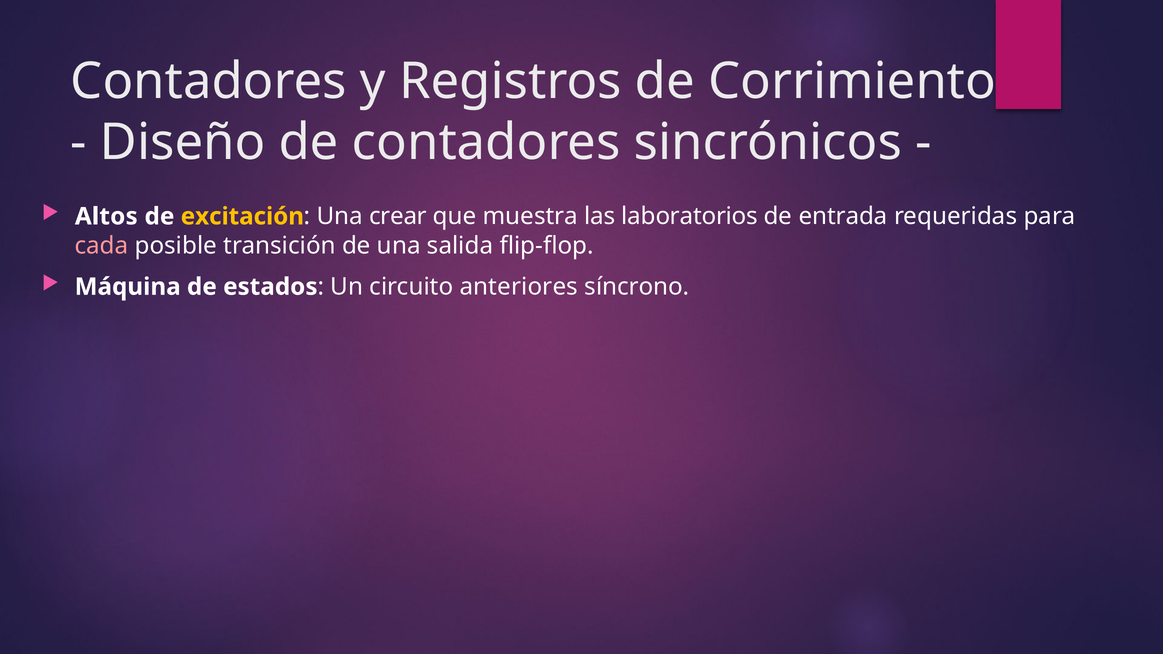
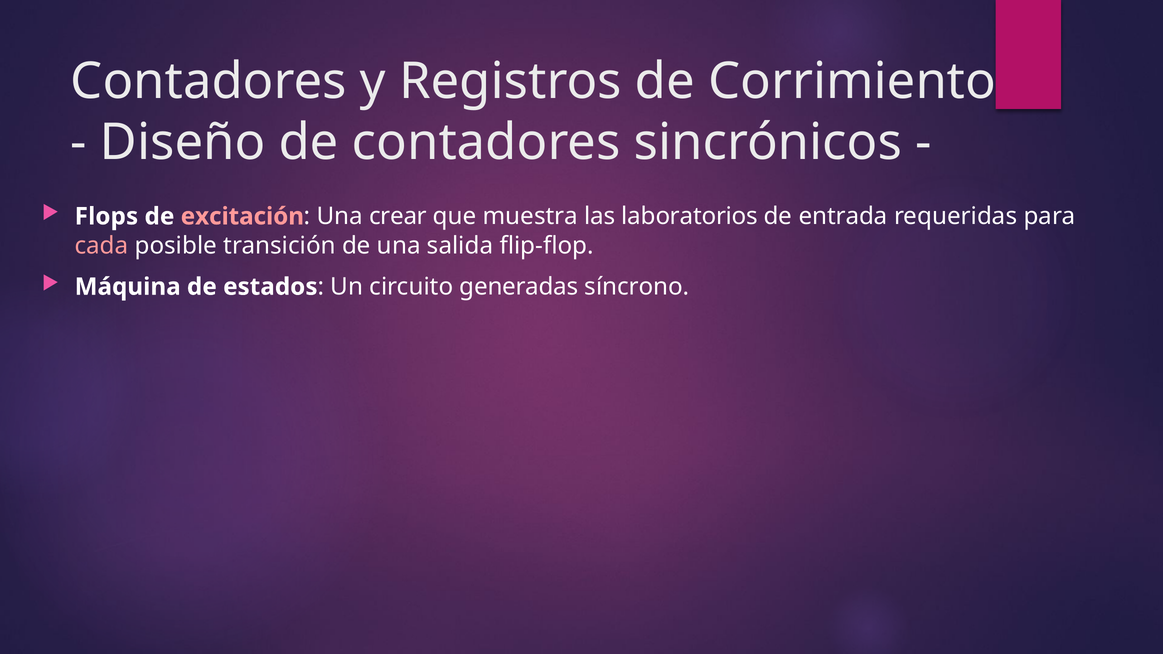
Altos: Altos -> Flops
excitación colour: yellow -> pink
anteriores: anteriores -> generadas
